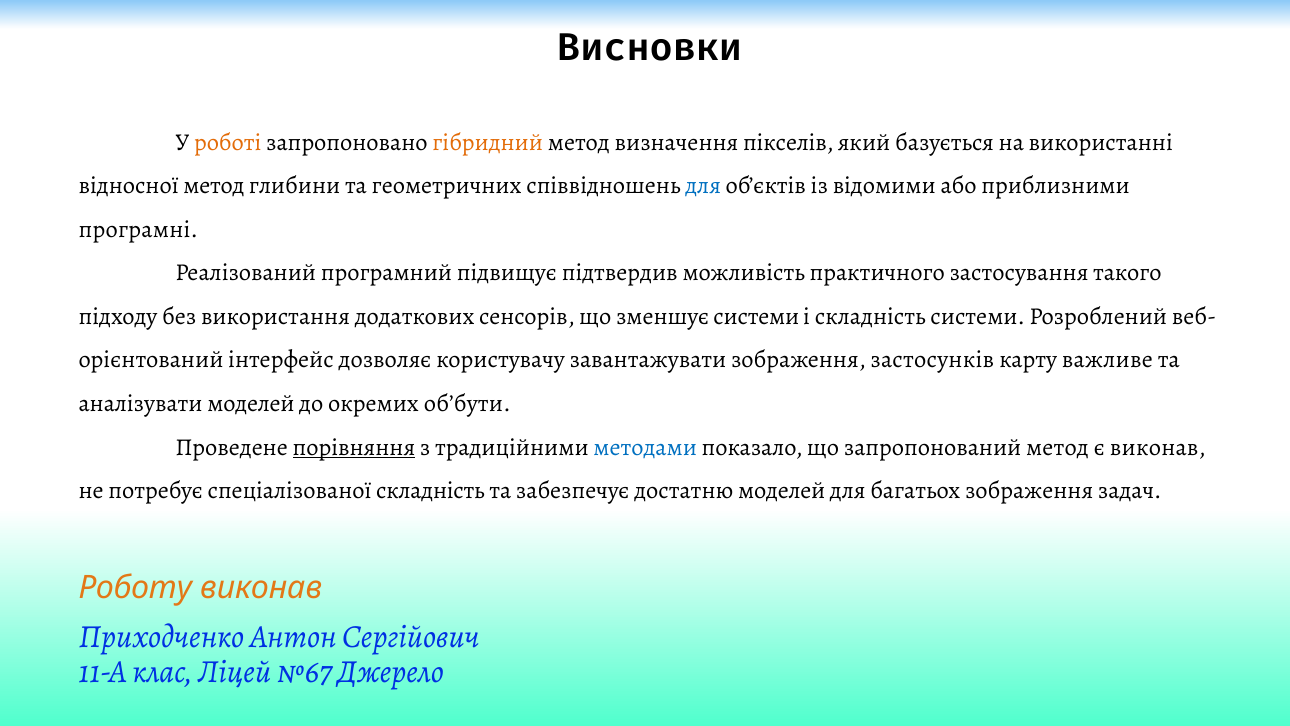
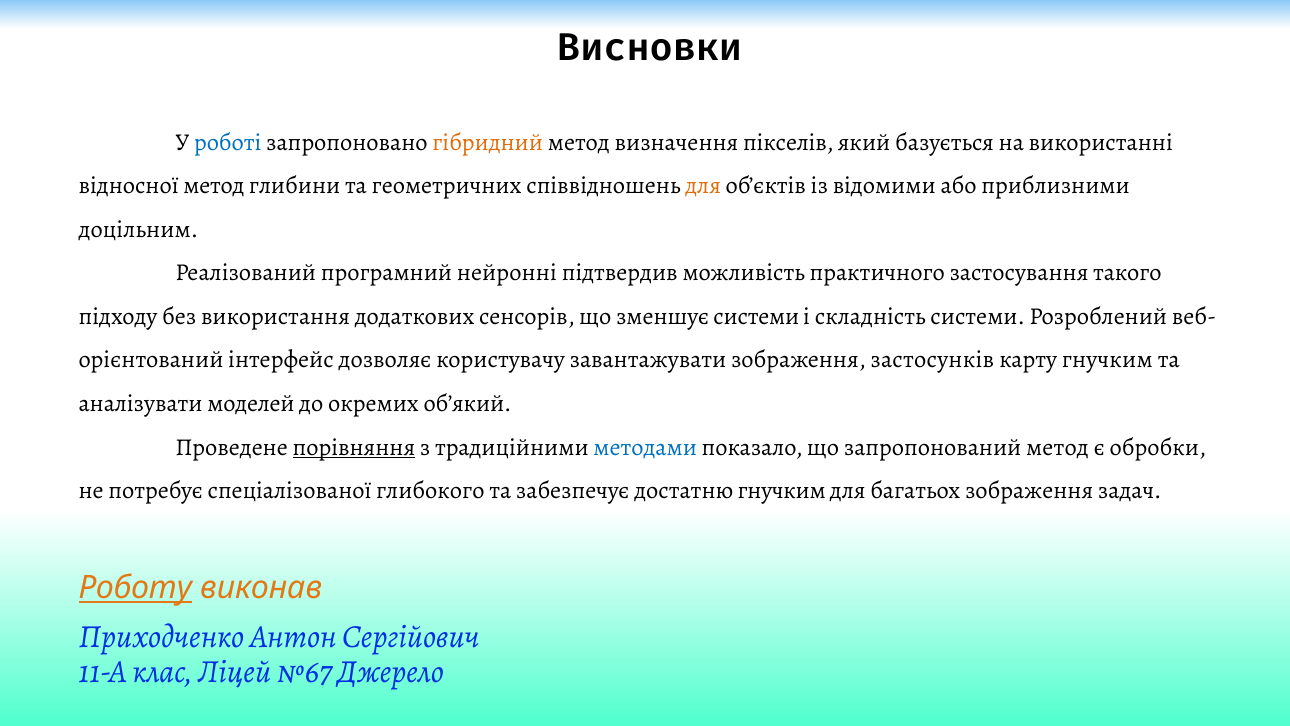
роботі colour: orange -> blue
для at (703, 186) colour: blue -> orange
програмні: програмні -> доцільним
підвищує: підвищує -> нейронні
карту важливе: важливе -> гнучким
об’бути: об’бути -> об’який
є виконав: виконав -> обробки
спеціалізованої складність: складність -> глибокого
достатню моделей: моделей -> гнучким
Роботу underline: none -> present
